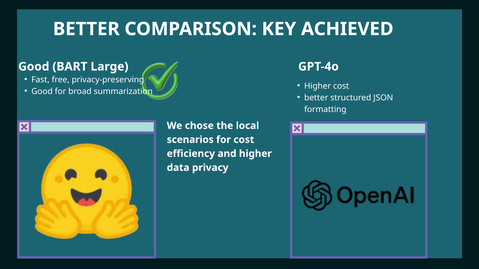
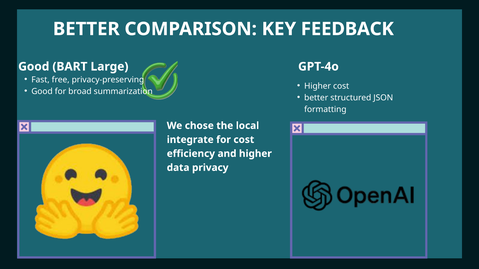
ACHIEVED: ACHIEVED -> FEEDBACK
scenarios: scenarios -> integrate
